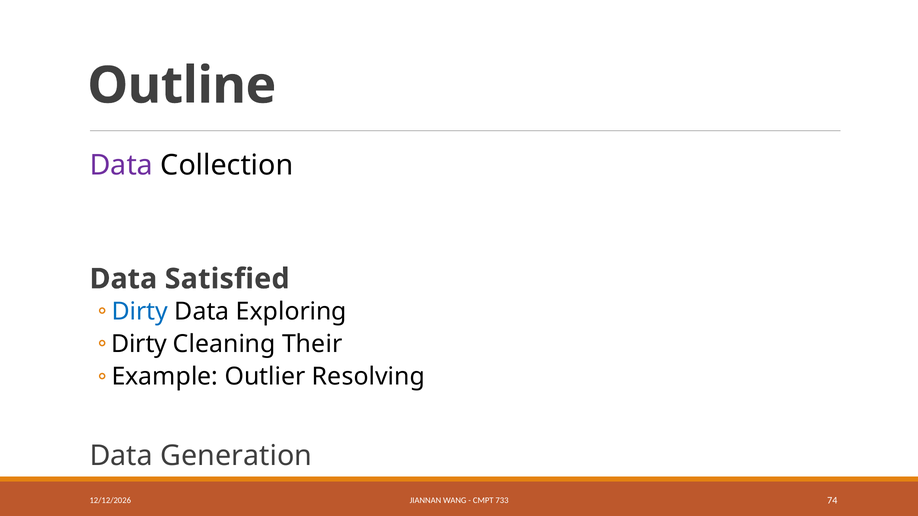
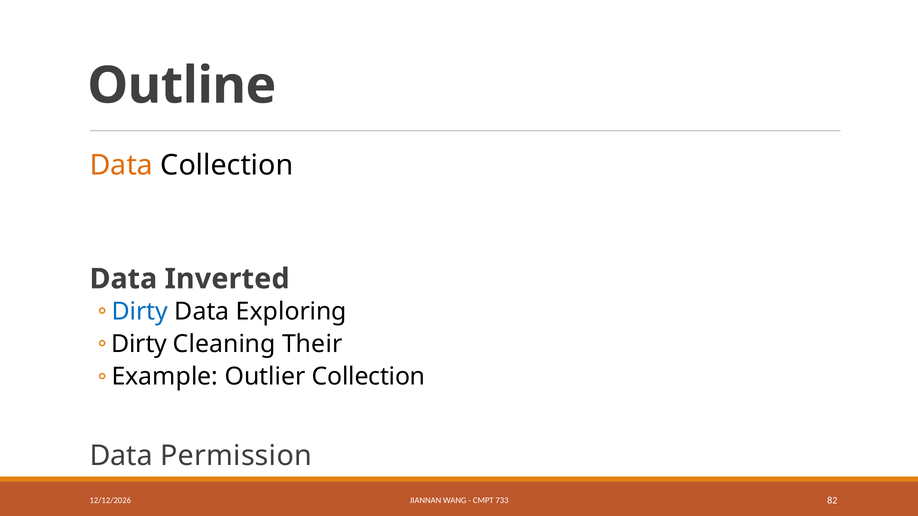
Data at (121, 165) colour: purple -> orange
Satisfied: Satisfied -> Inverted
Outlier Resolving: Resolving -> Collection
Generation: Generation -> Permission
74: 74 -> 82
